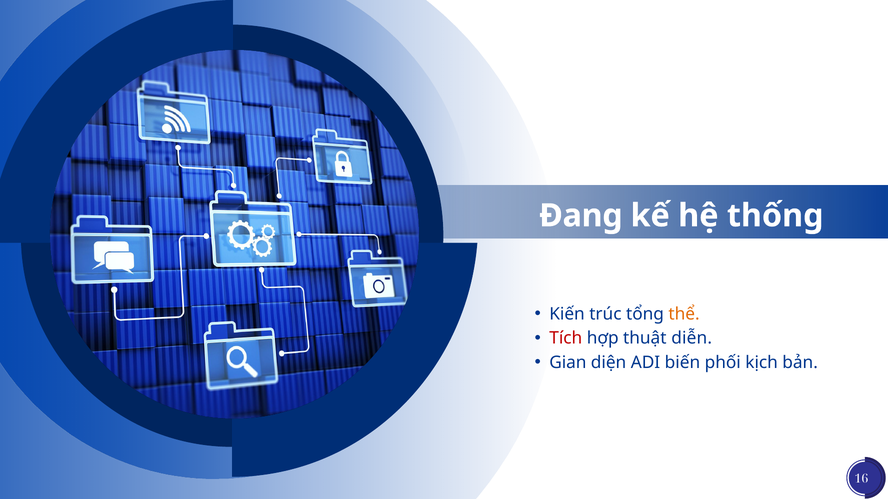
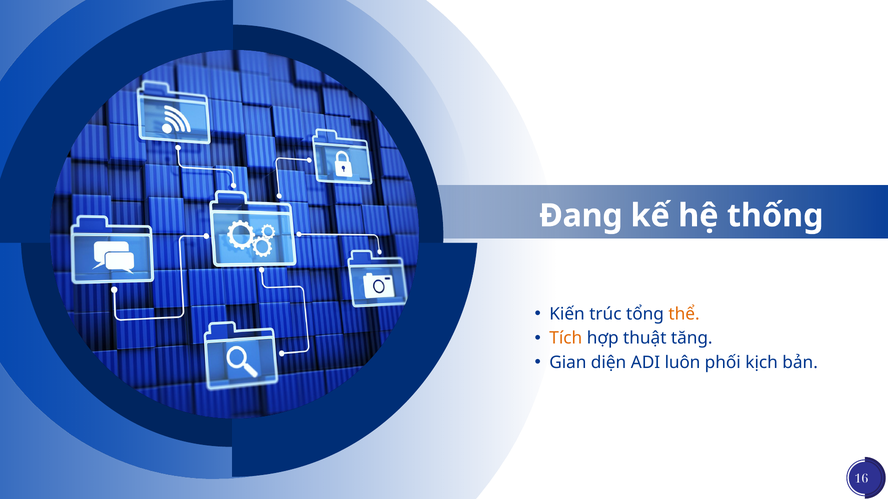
Tích colour: red -> orange
diễn: diễn -> tăng
biến: biến -> luôn
